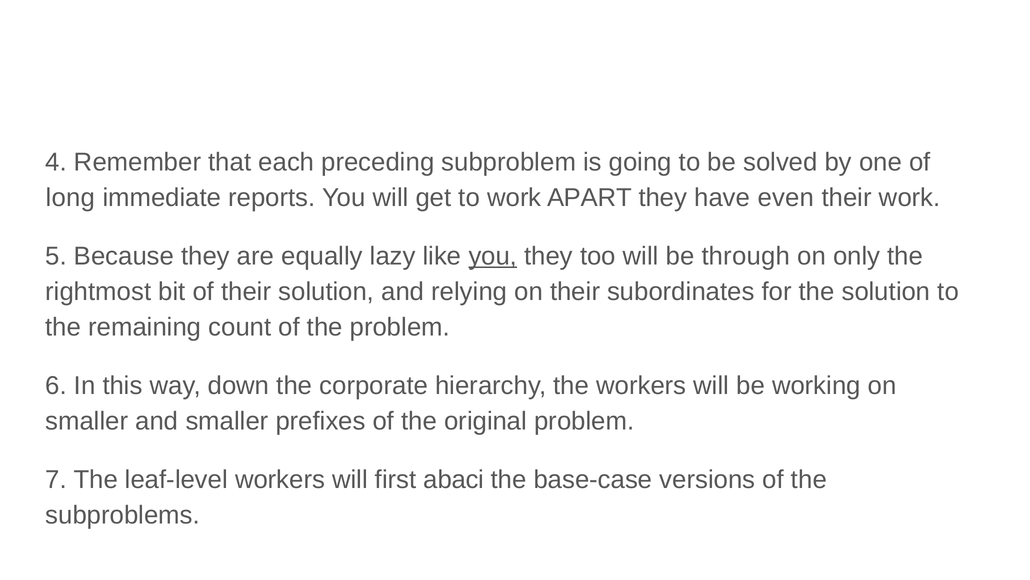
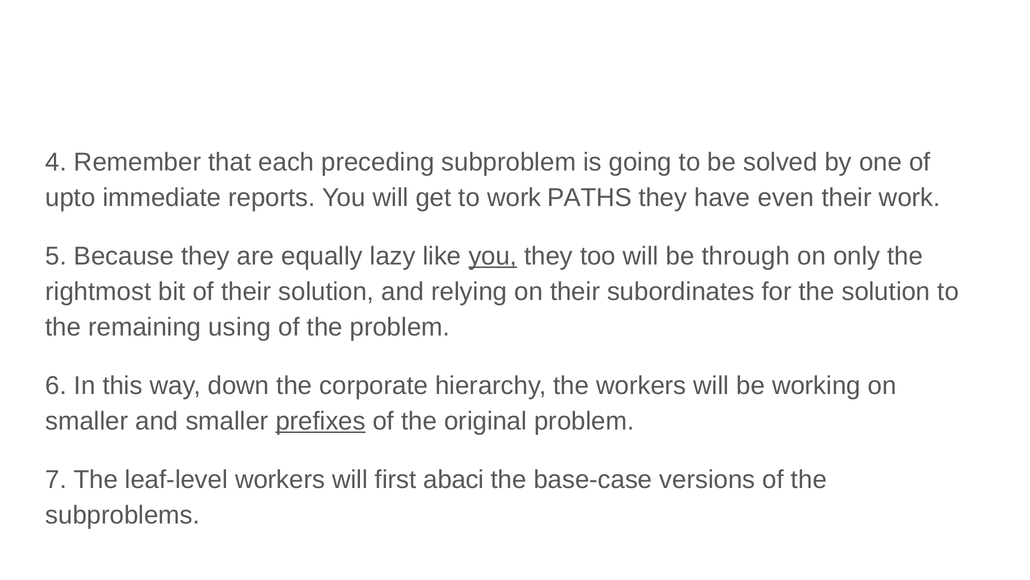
long: long -> upto
APART: APART -> PATHS
count: count -> using
prefixes underline: none -> present
